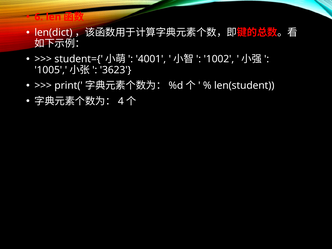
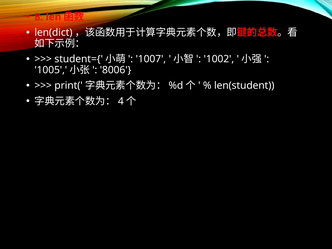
6: 6 -> 8
4001: 4001 -> 1007
3623: 3623 -> 8006
